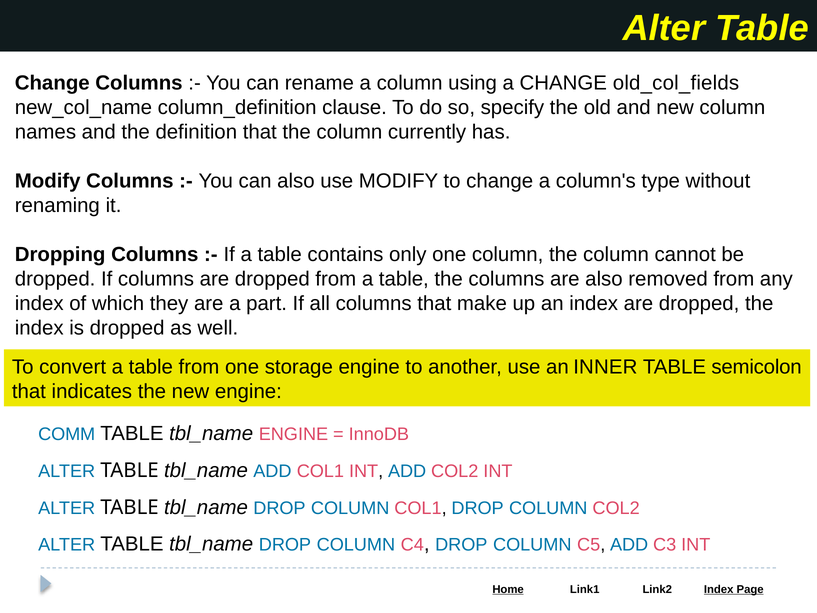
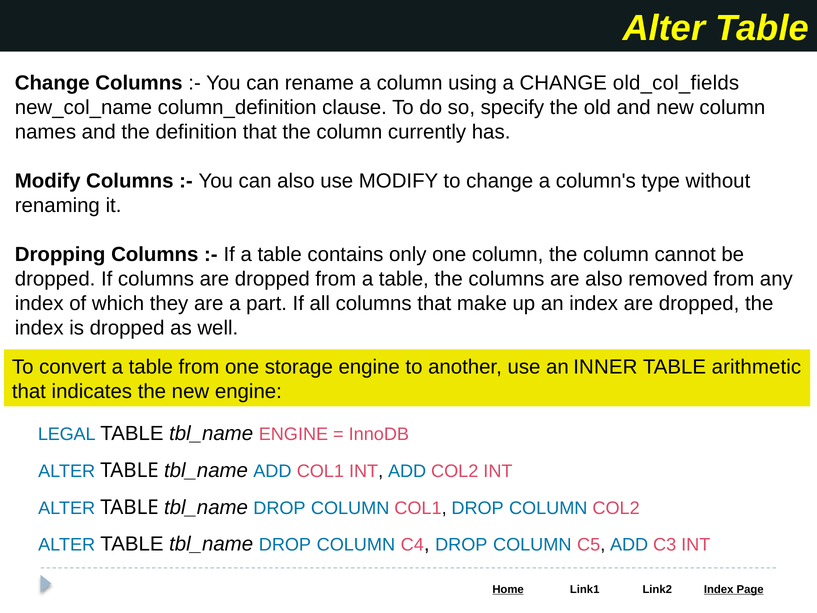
semicolon: semicolon -> arithmetic
COMM: COMM -> LEGAL
